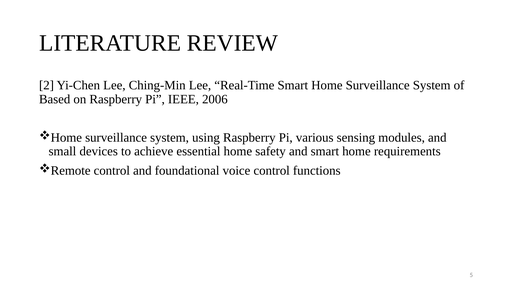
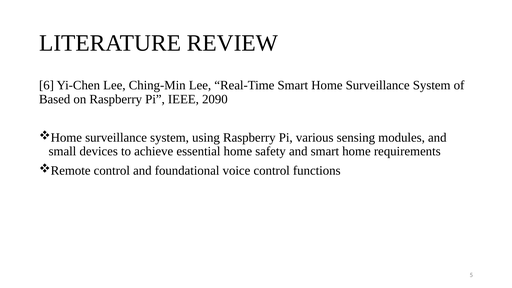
2: 2 -> 6
2006: 2006 -> 2090
